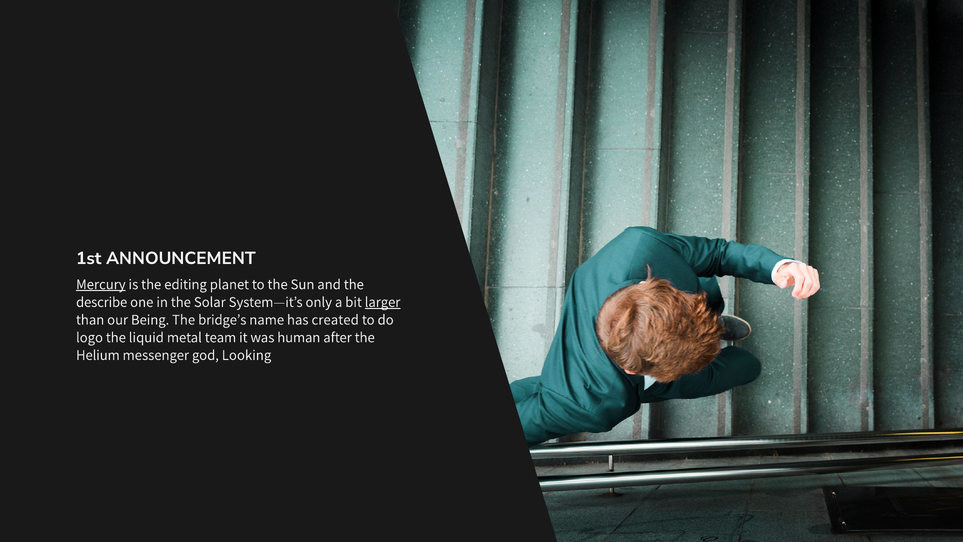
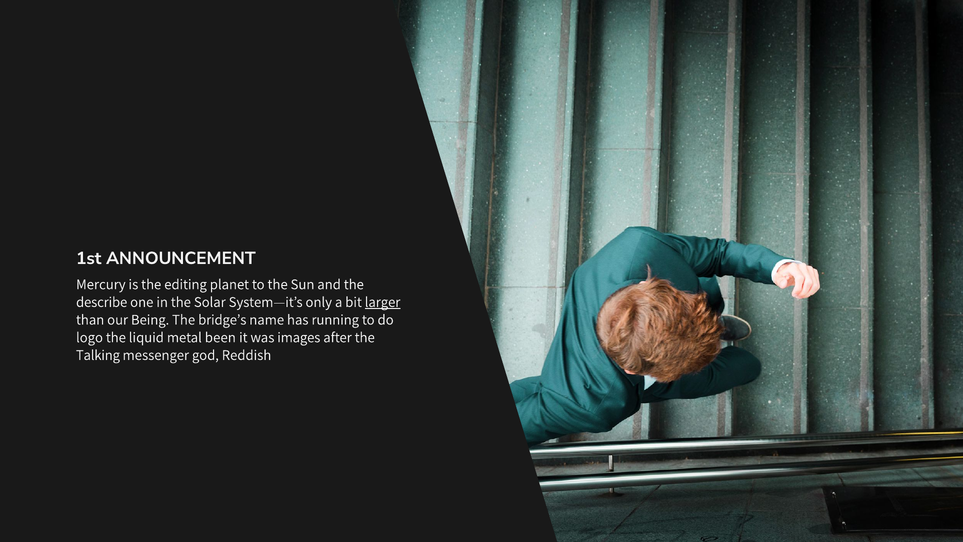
Mercury underline: present -> none
created: created -> running
team: team -> been
human: human -> images
Helium: Helium -> Talking
Looking: Looking -> Reddish
